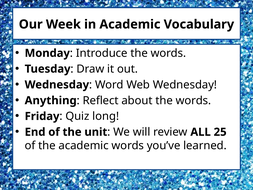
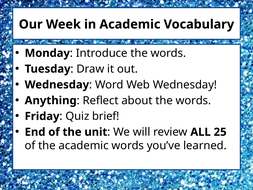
long: long -> brief
